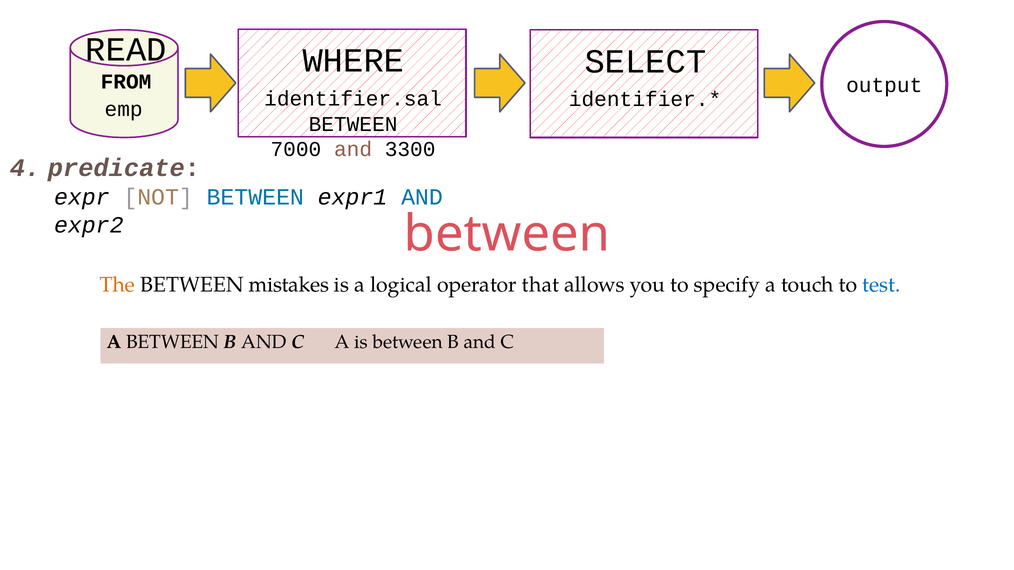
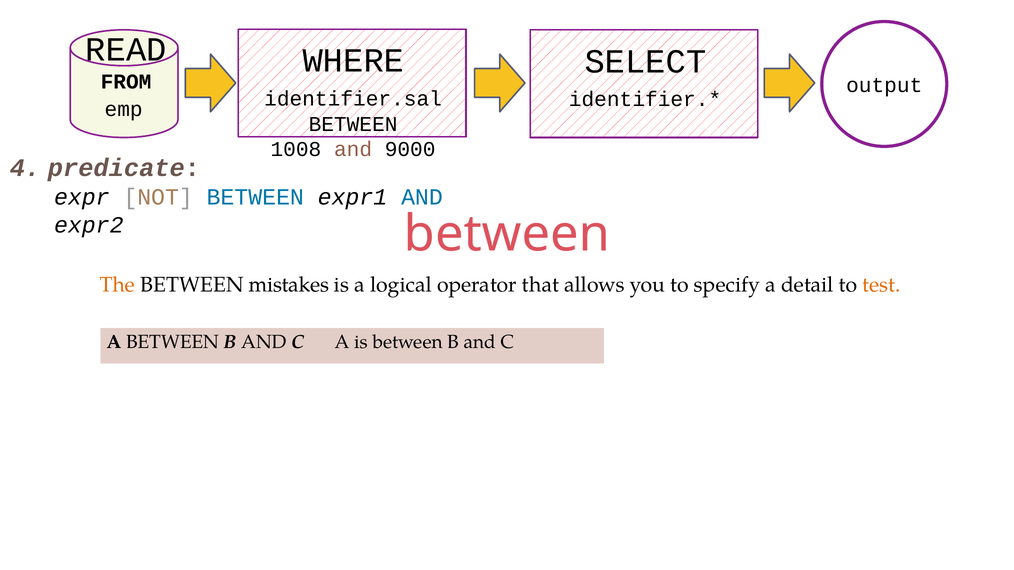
7000: 7000 -> 1008
3300: 3300 -> 9000
touch: touch -> detail
test colour: blue -> orange
